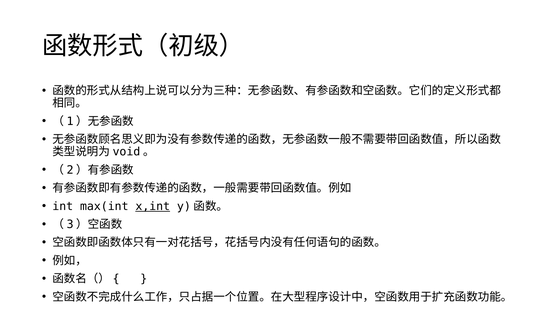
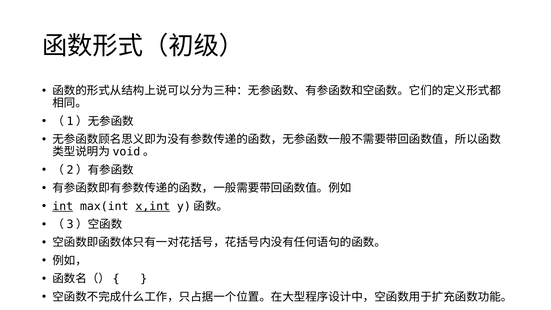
int underline: none -> present
